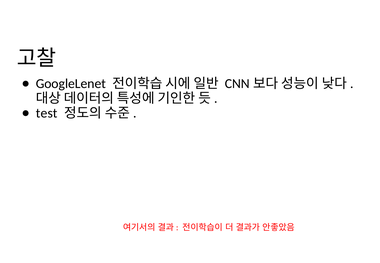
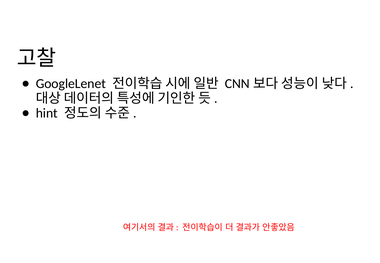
test: test -> hint
